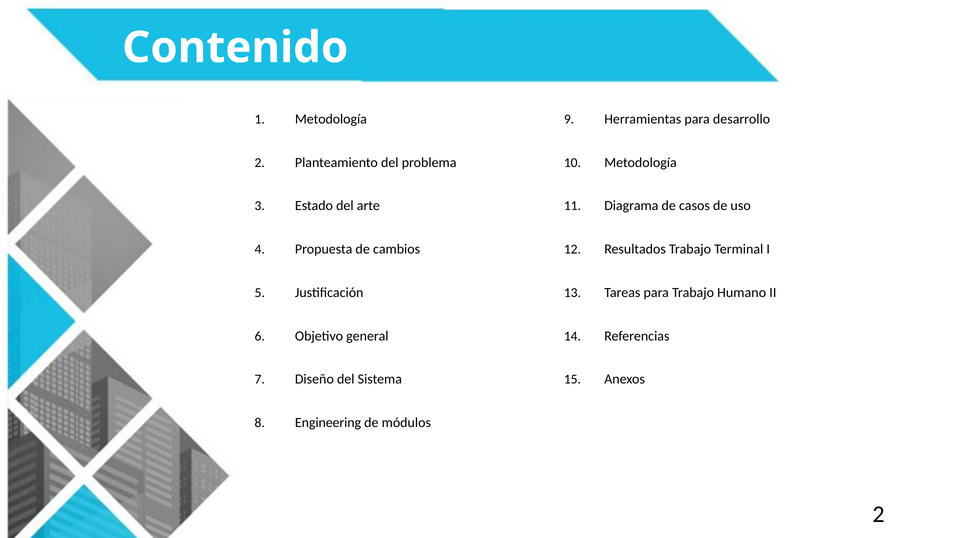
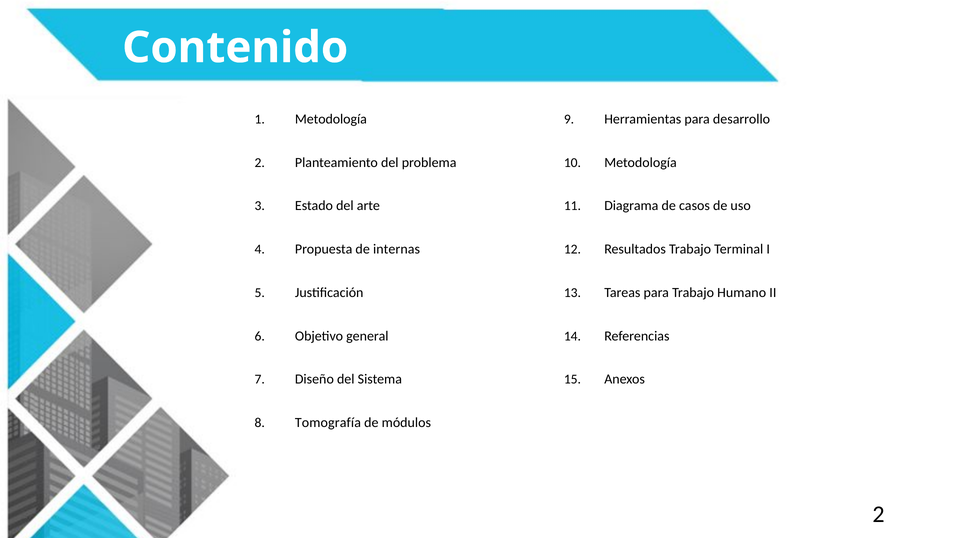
cambios: cambios -> internas
Engineering: Engineering -> Tomografía
